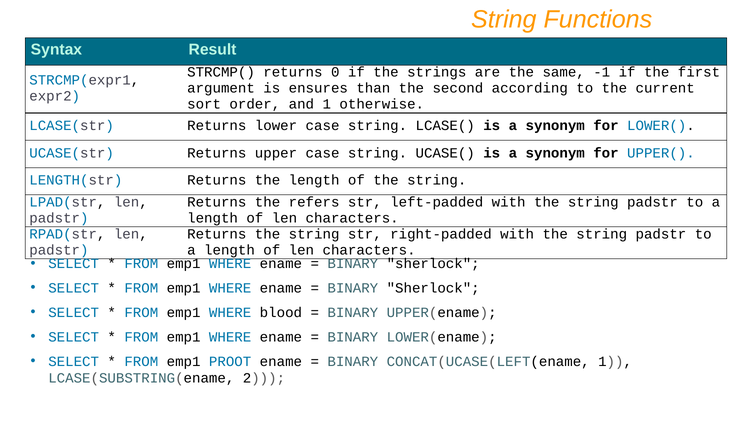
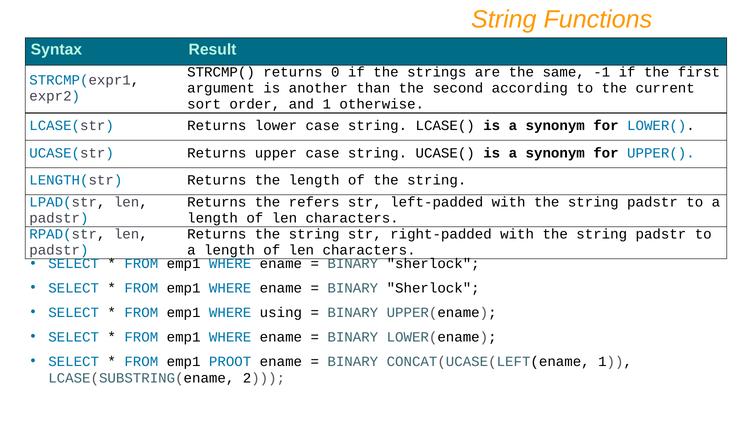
ensures: ensures -> another
blood: blood -> using
